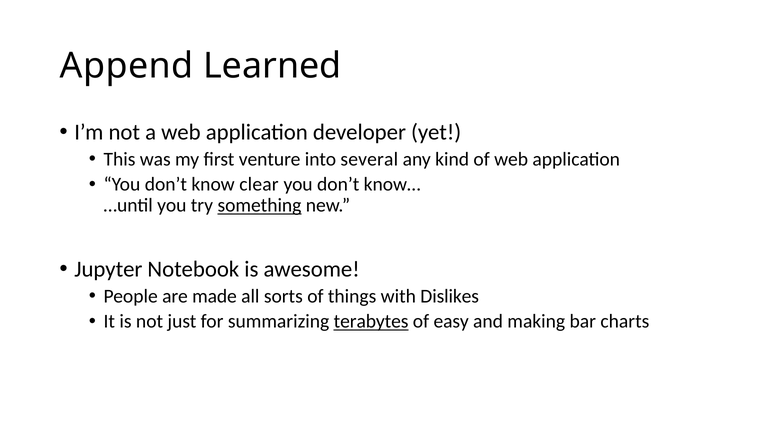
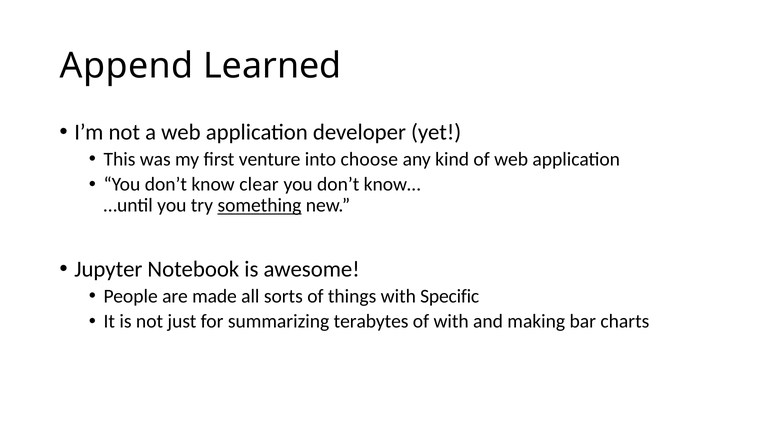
several: several -> choose
Dislikes: Dislikes -> Specific
terabytes underline: present -> none
of easy: easy -> with
